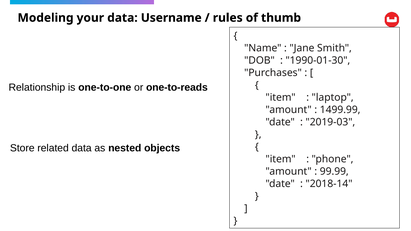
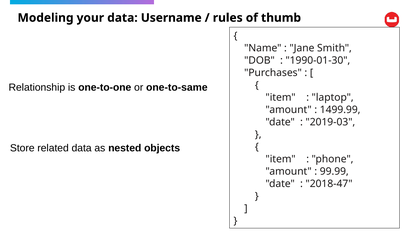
one-to-reads: one-to-reads -> one-to-same
2018-14: 2018-14 -> 2018-47
